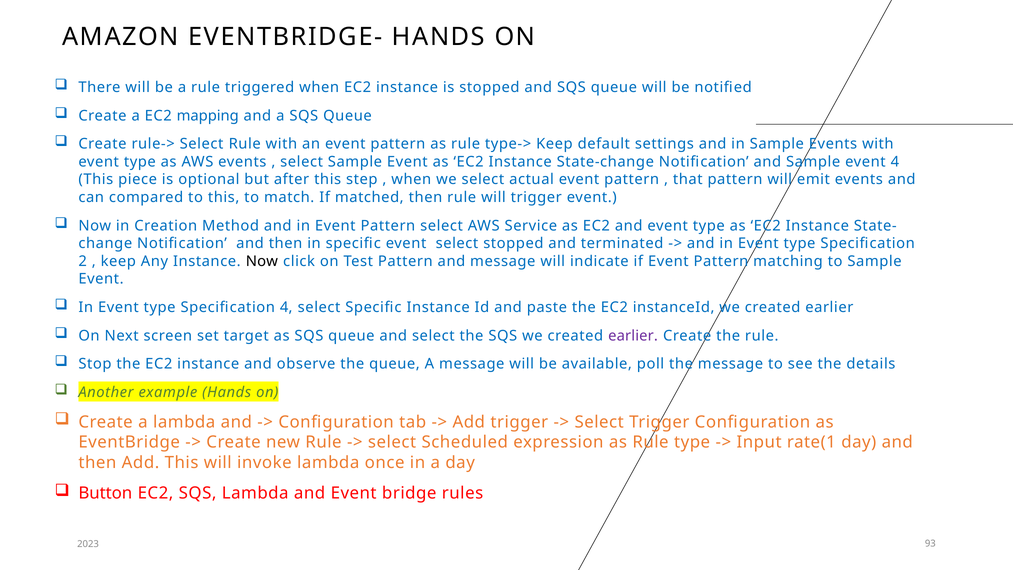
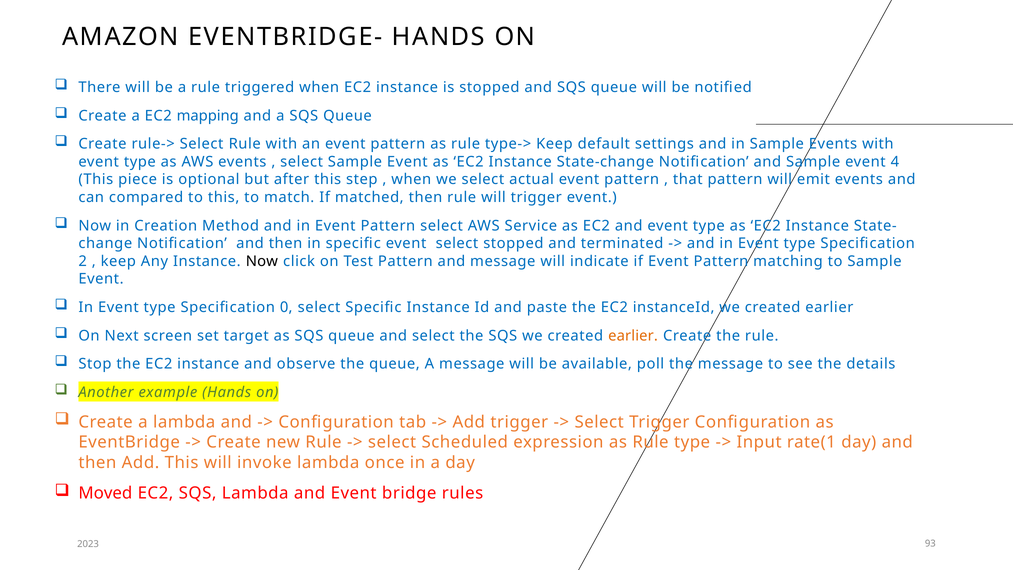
Specification 4: 4 -> 0
earlier at (633, 336) colour: purple -> orange
Button: Button -> Moved
